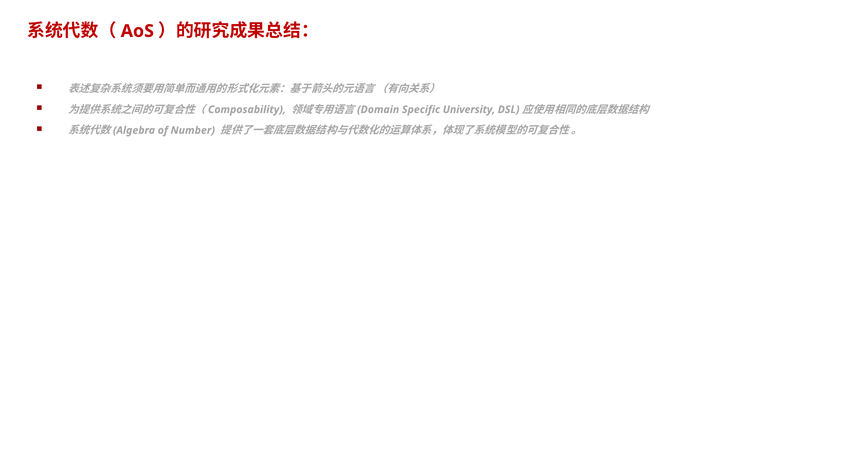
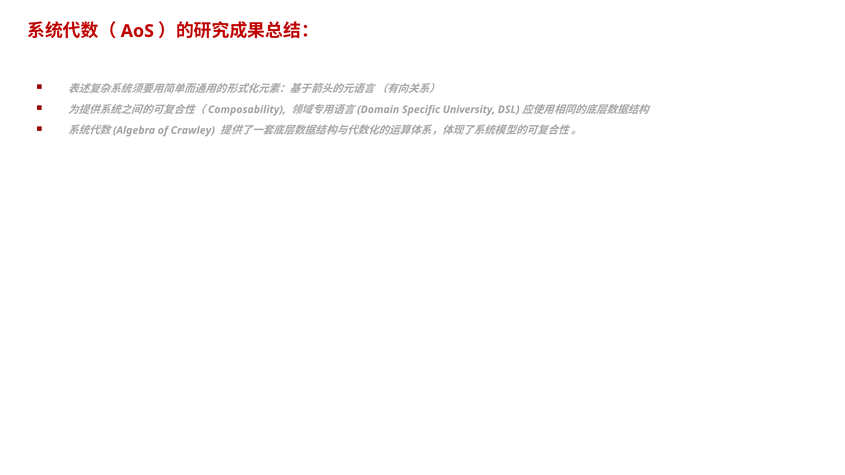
Number: Number -> Crawley
